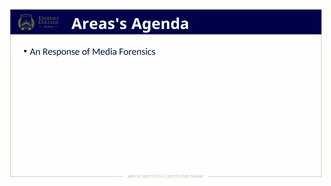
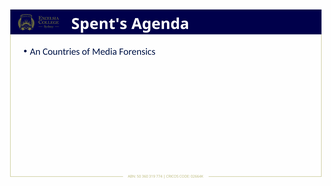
Areas's: Areas's -> Spent's
Response: Response -> Countries
